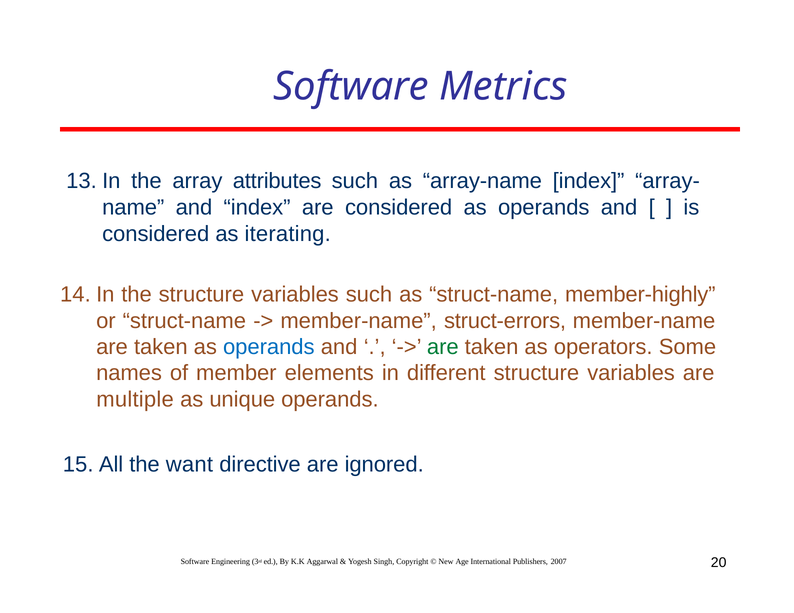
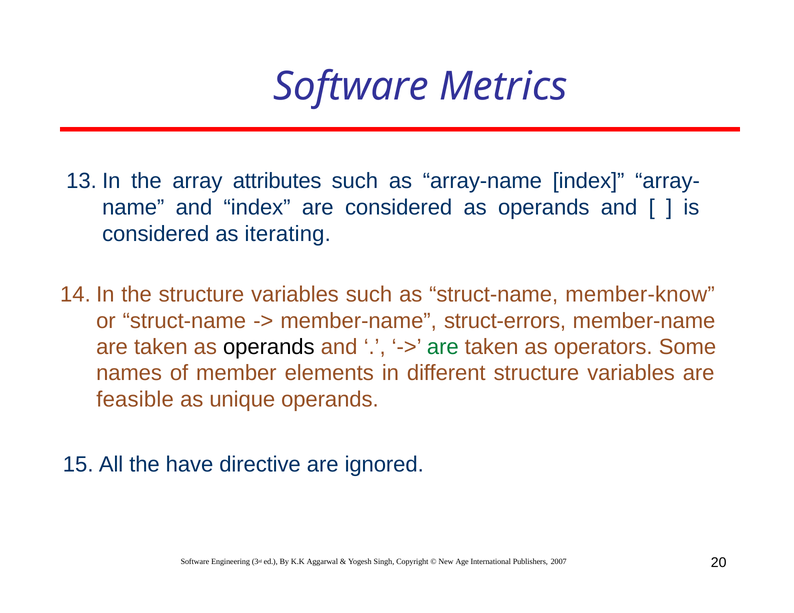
member-highly: member-highly -> member-know
operands at (269, 347) colour: blue -> black
multiple: multiple -> feasible
want: want -> have
